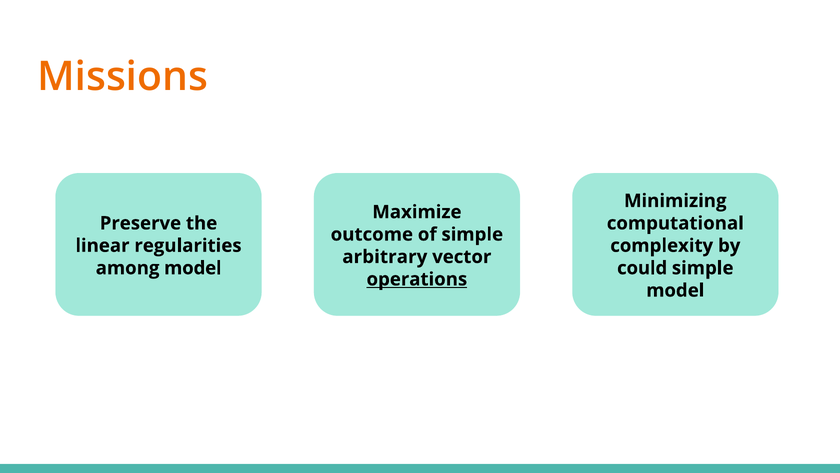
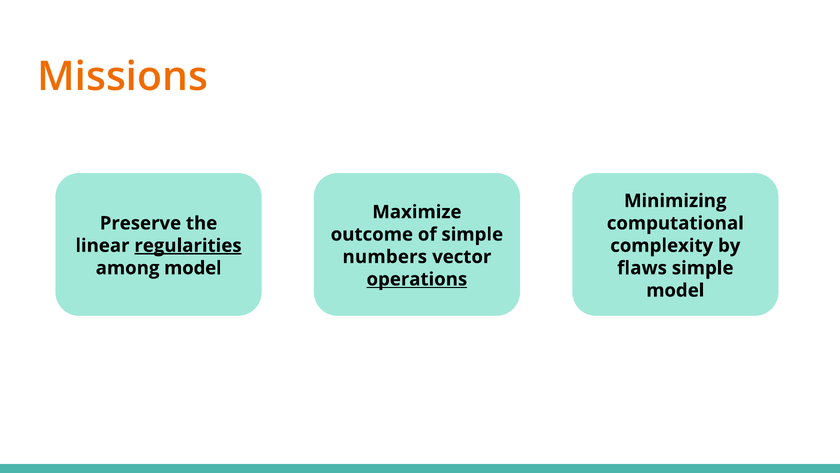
regularities underline: none -> present
arbitrary: arbitrary -> numbers
could: could -> flaws
